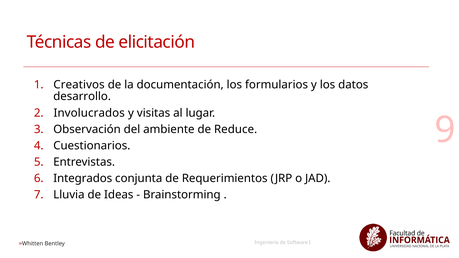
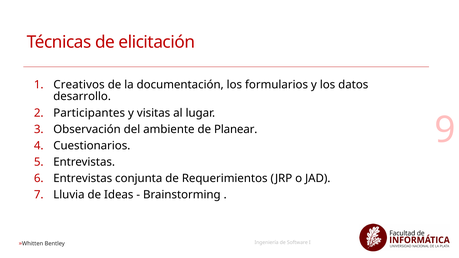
Involucrados: Involucrados -> Participantes
Reduce: Reduce -> Planear
Integrados at (83, 178): Integrados -> Entrevistas
